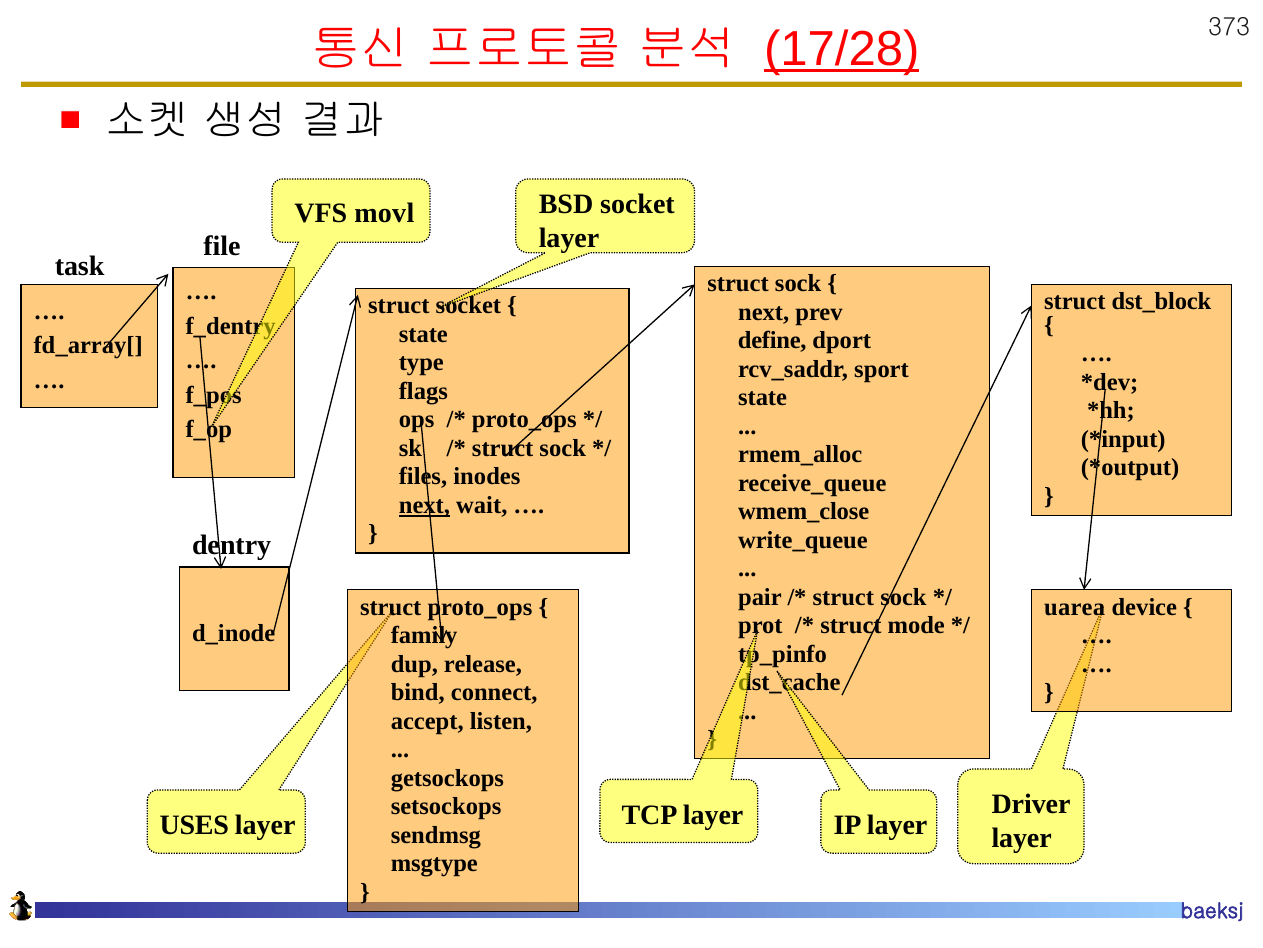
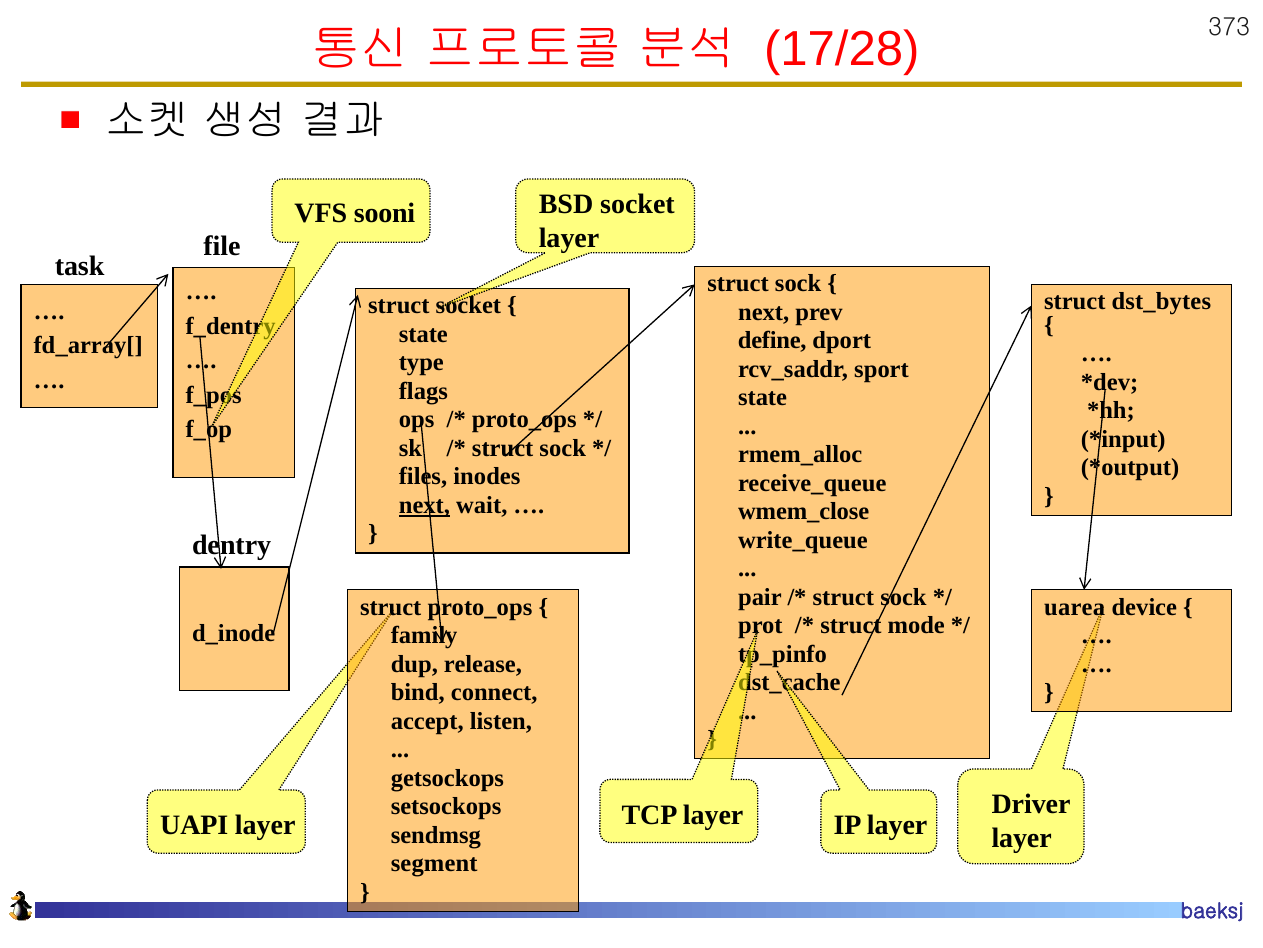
17/28 underline: present -> none
movl: movl -> sooni
dst_block: dst_block -> dst_bytes
USES: USES -> UAPI
msgtype: msgtype -> segment
